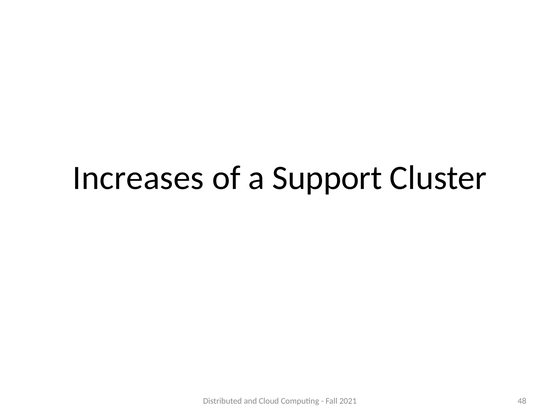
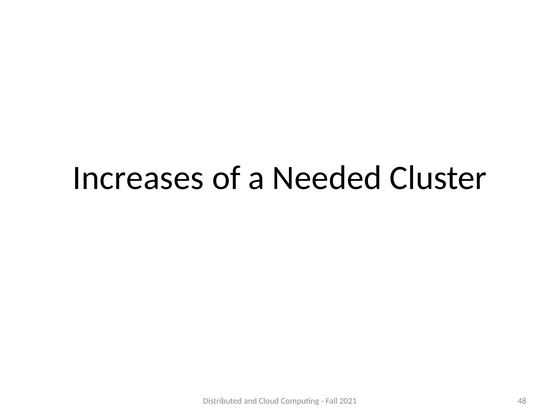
Support: Support -> Needed
